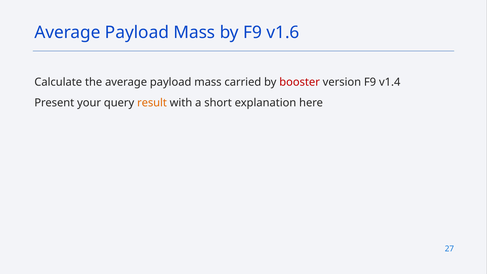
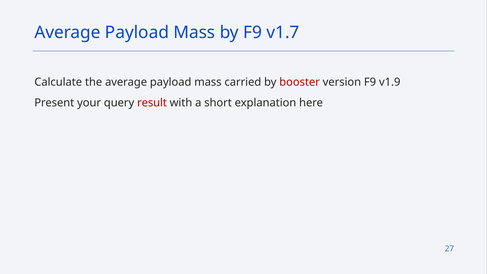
v1.6: v1.6 -> v1.7
v1.4: v1.4 -> v1.9
result colour: orange -> red
